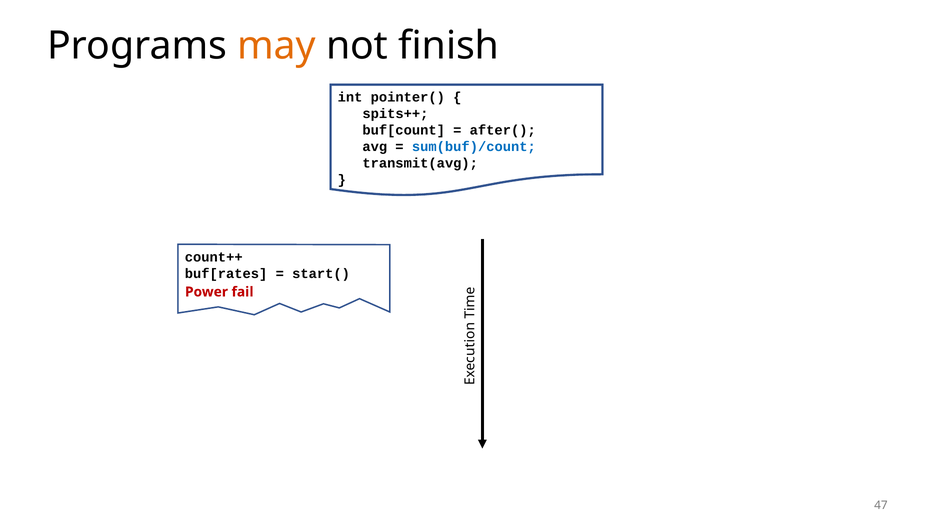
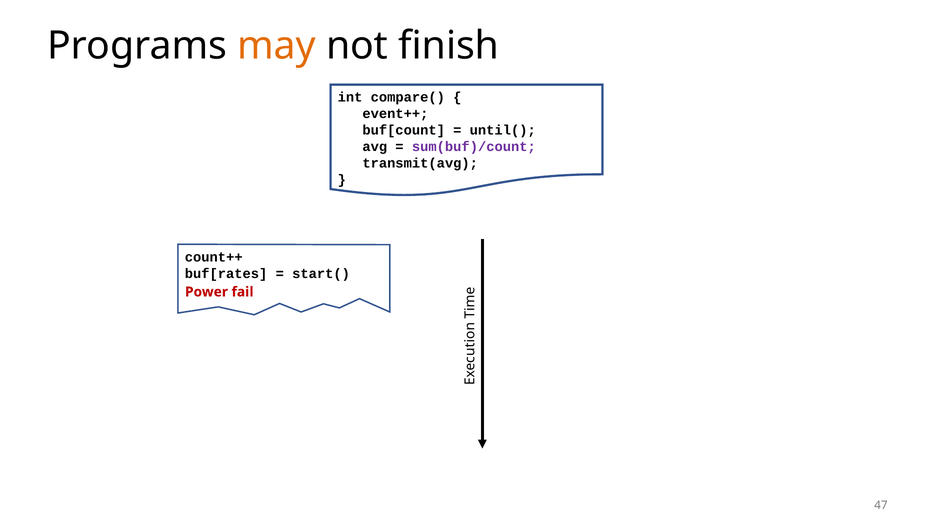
pointer(: pointer( -> compare(
spits++: spits++ -> event++
after(: after( -> until(
sum(buf)/count colour: blue -> purple
